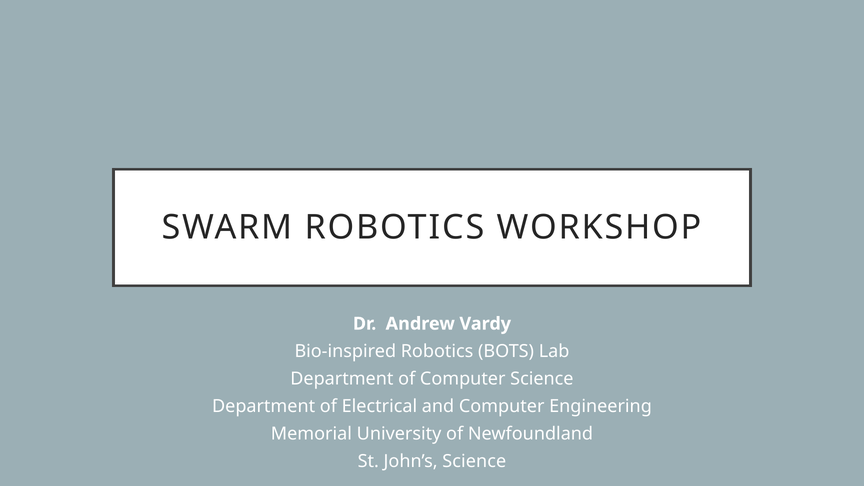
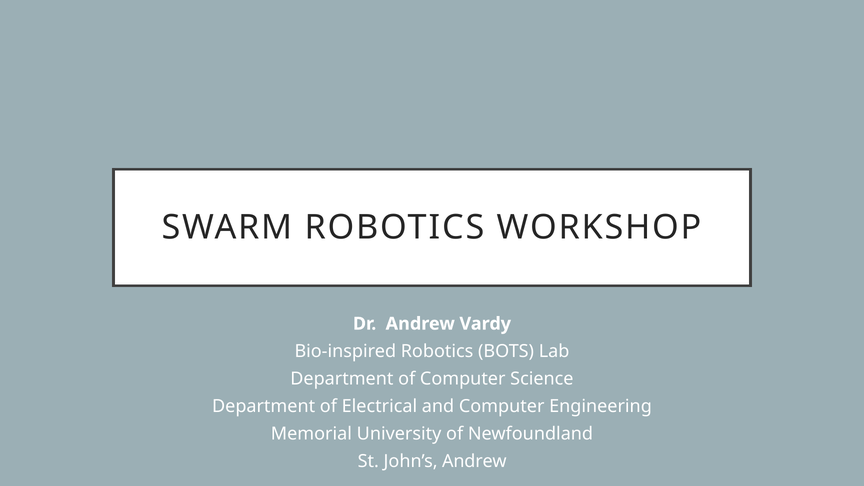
John’s Science: Science -> Andrew
